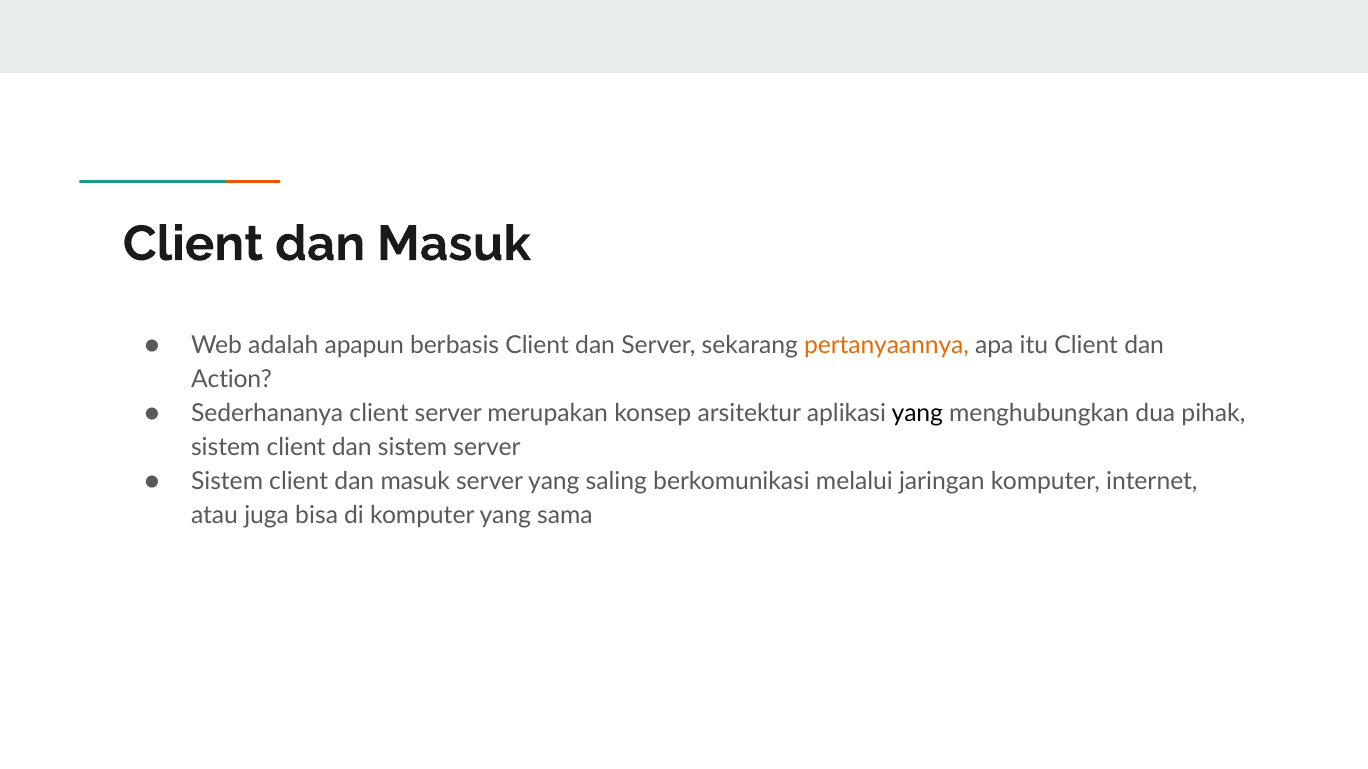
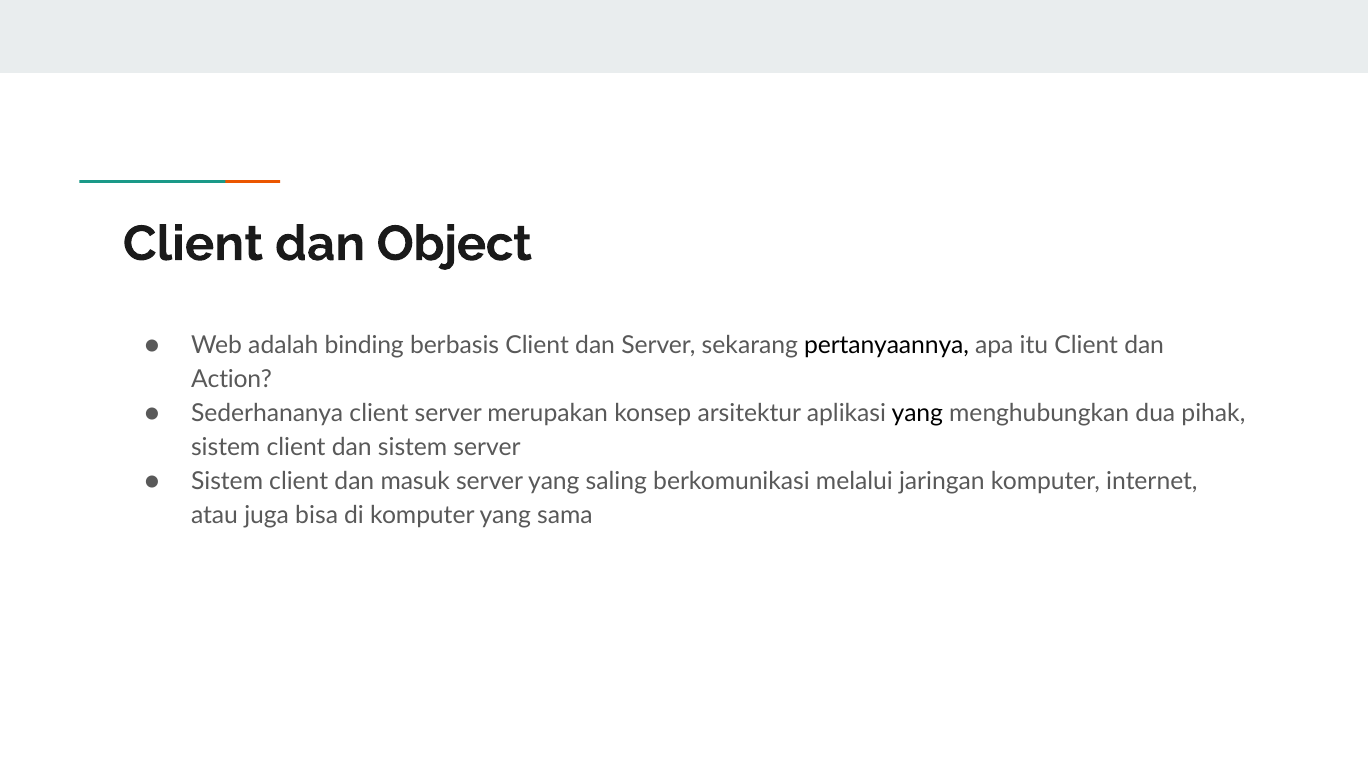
Masuk at (454, 244): Masuk -> Object
apapun: apapun -> binding
pertanyaannya colour: orange -> black
